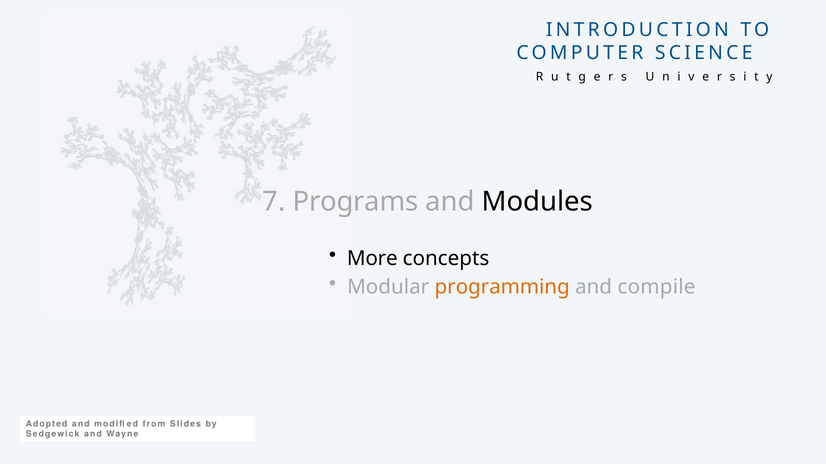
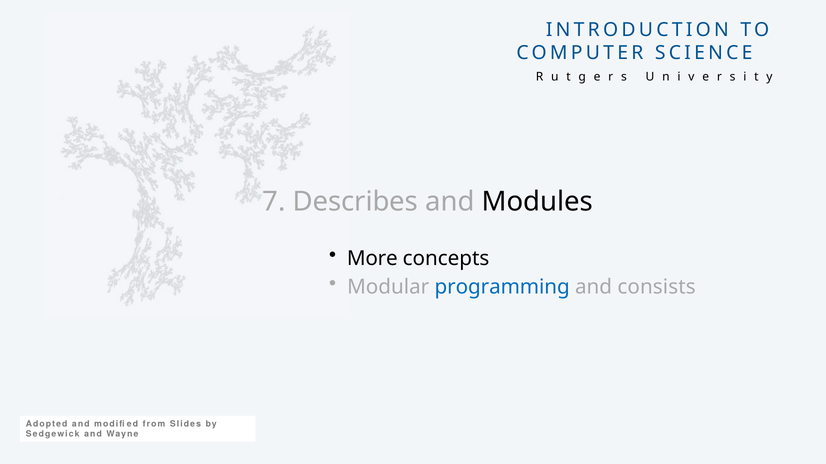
Programs: Programs -> Describes
programming colour: orange -> blue
compile: compile -> consists
